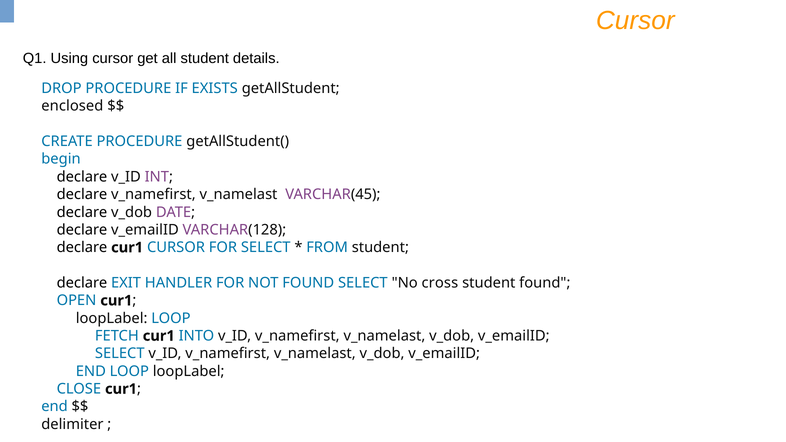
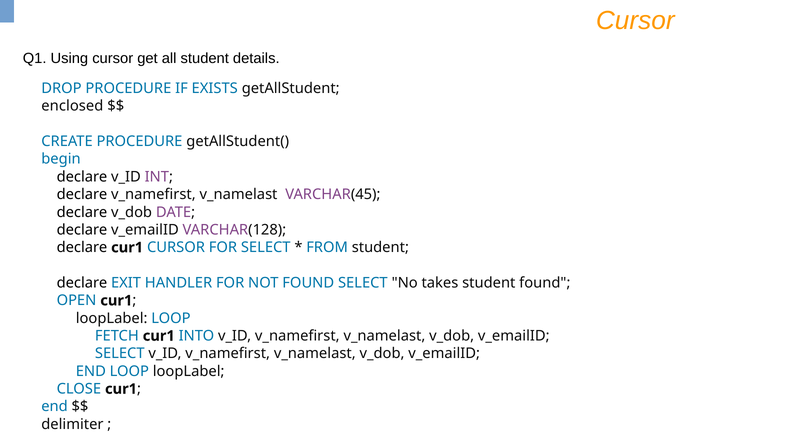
cross: cross -> takes
